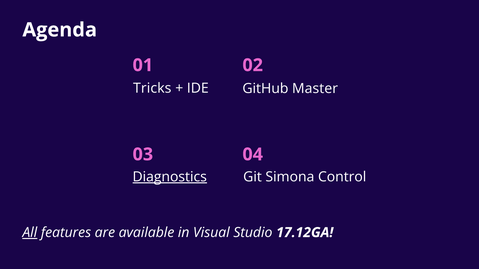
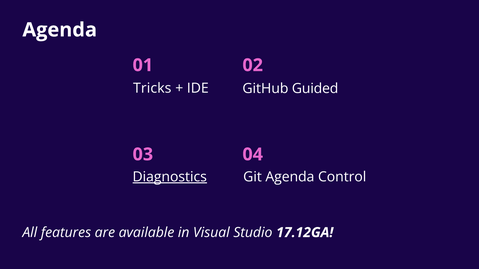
Master: Master -> Guided
Git Simona: Simona -> Agenda
All underline: present -> none
